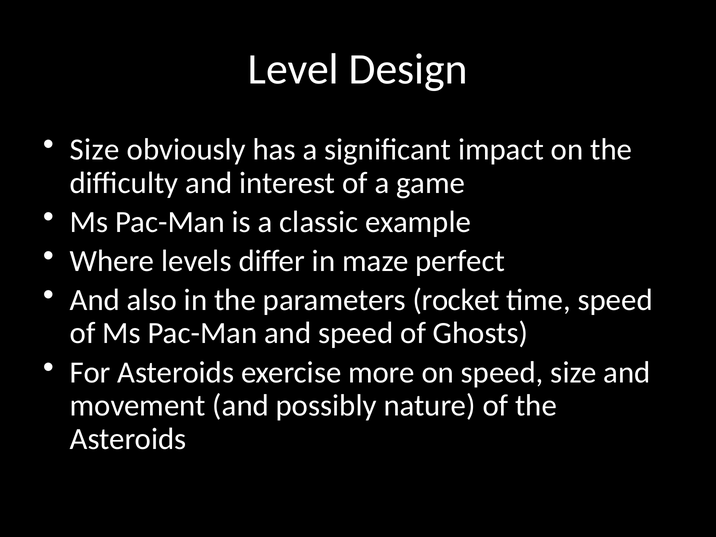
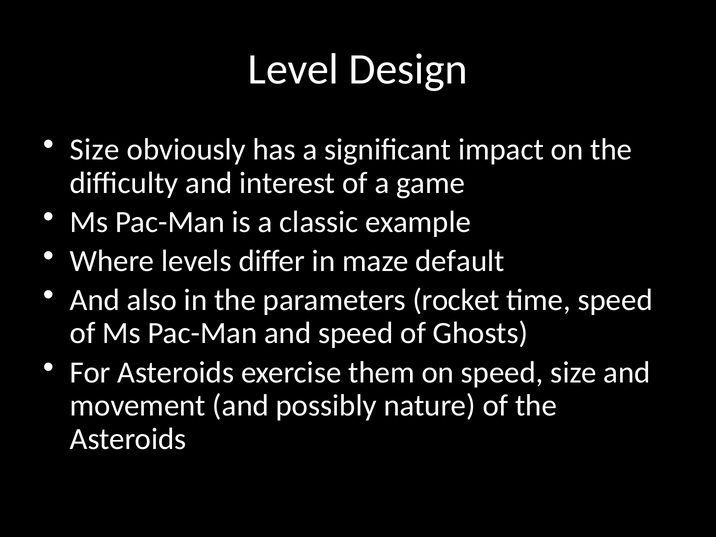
perfect: perfect -> default
more: more -> them
